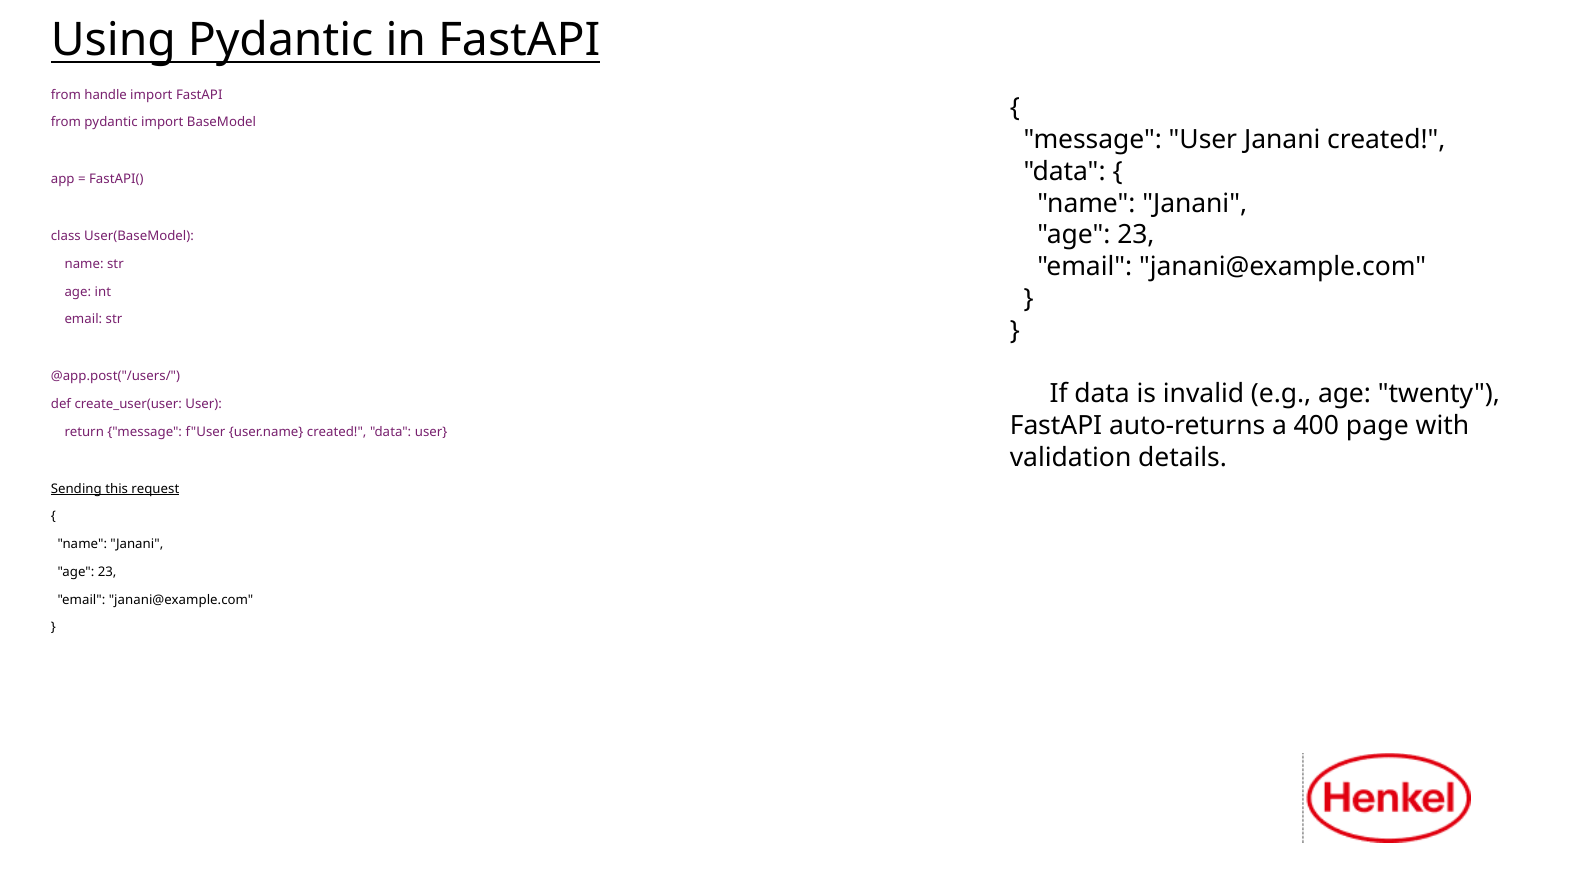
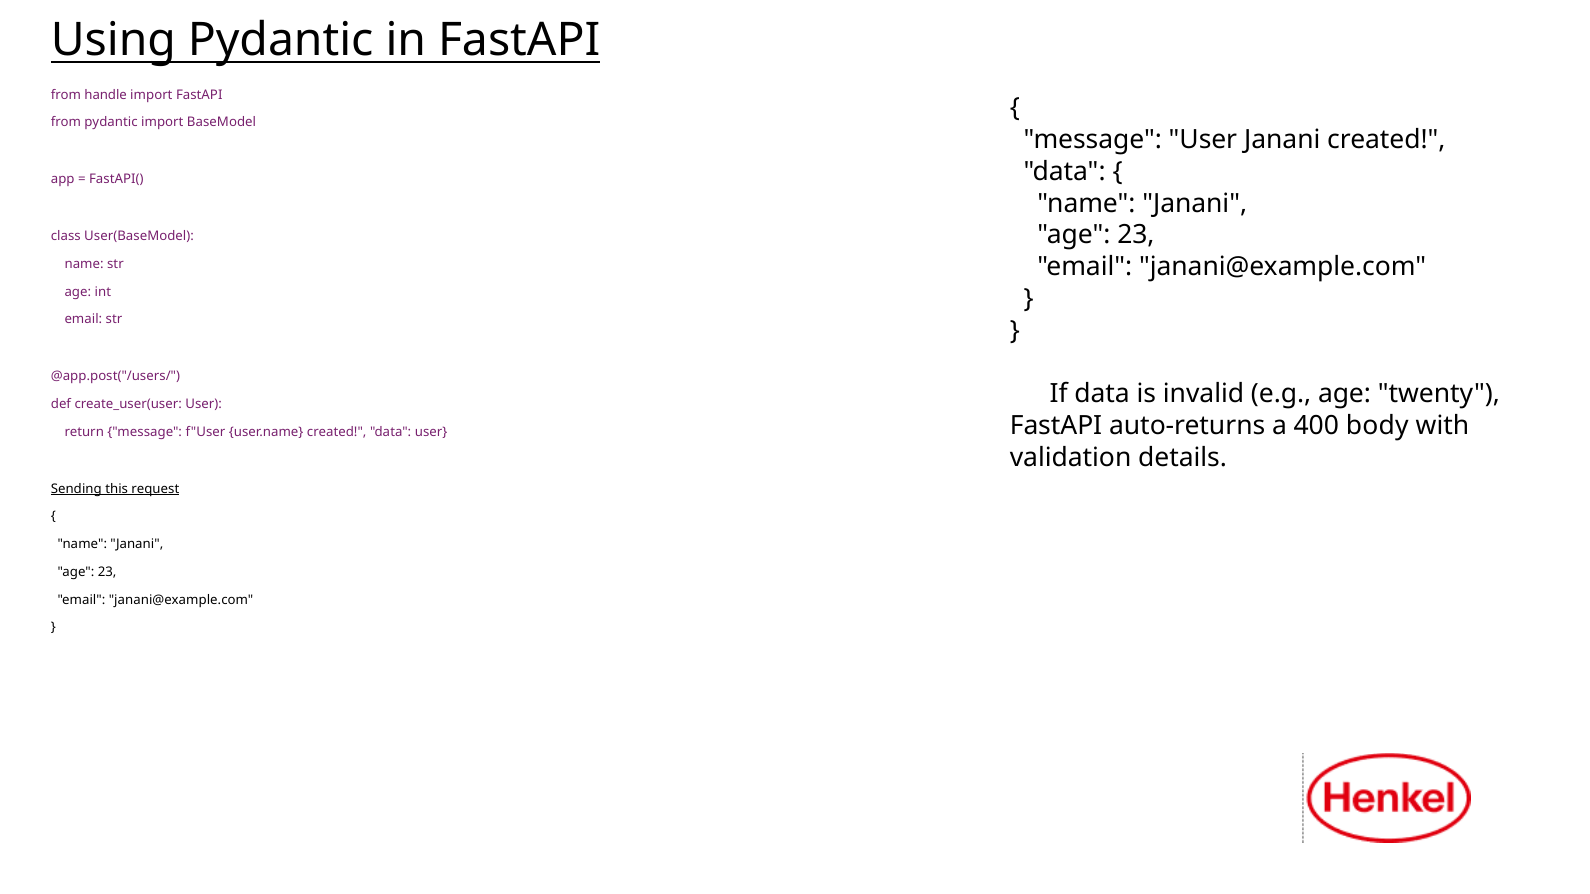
page: page -> body
